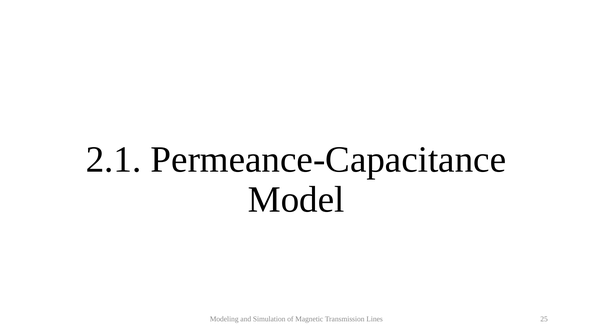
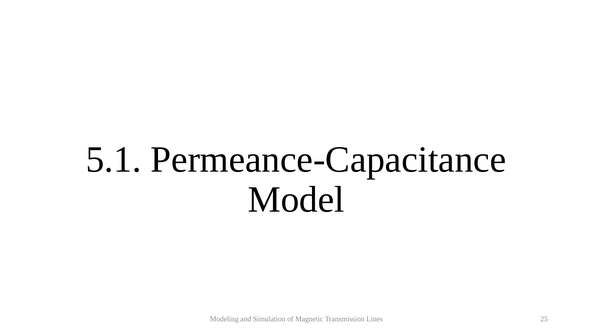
2.1: 2.1 -> 5.1
